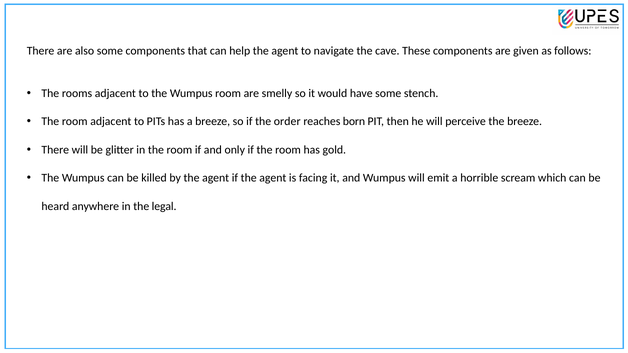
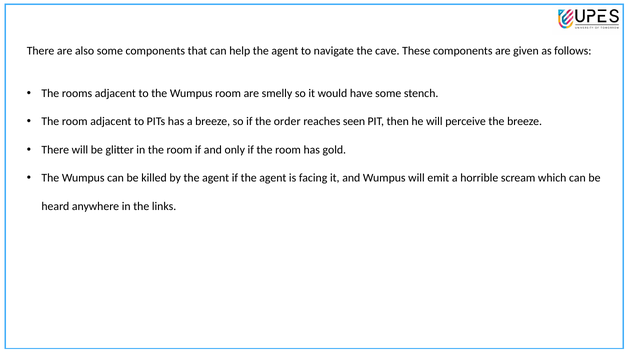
born: born -> seen
legal: legal -> links
